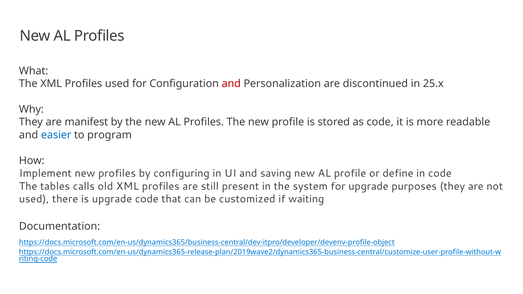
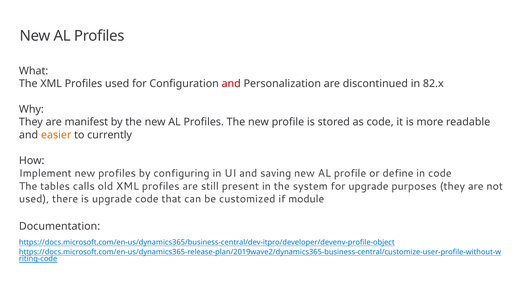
25.x: 25.x -> 82.x
easier colour: blue -> orange
program: program -> currently
waiting: waiting -> module
